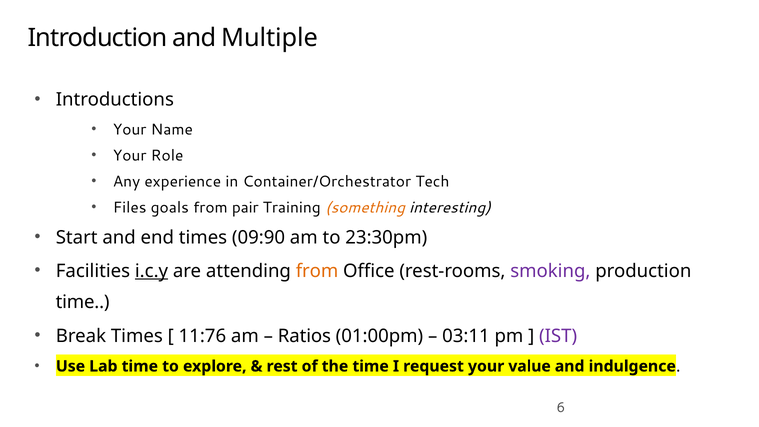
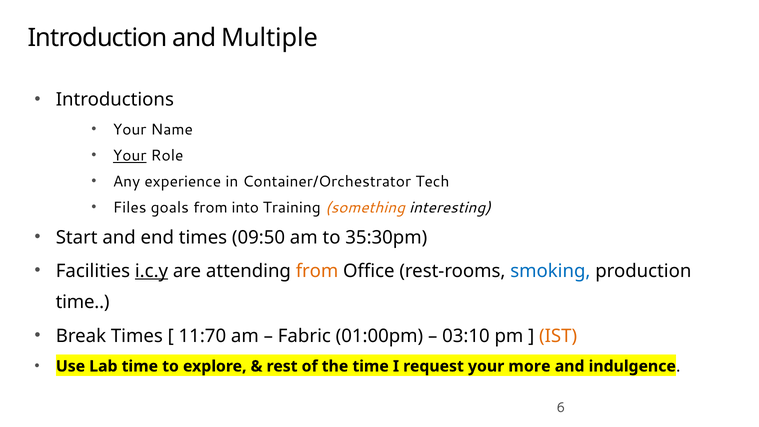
Your at (130, 156) underline: none -> present
pair: pair -> into
09:90: 09:90 -> 09:50
23:30pm: 23:30pm -> 35:30pm
smoking colour: purple -> blue
11:76: 11:76 -> 11:70
Ratios: Ratios -> Fabric
03:11: 03:11 -> 03:10
IST colour: purple -> orange
value: value -> more
